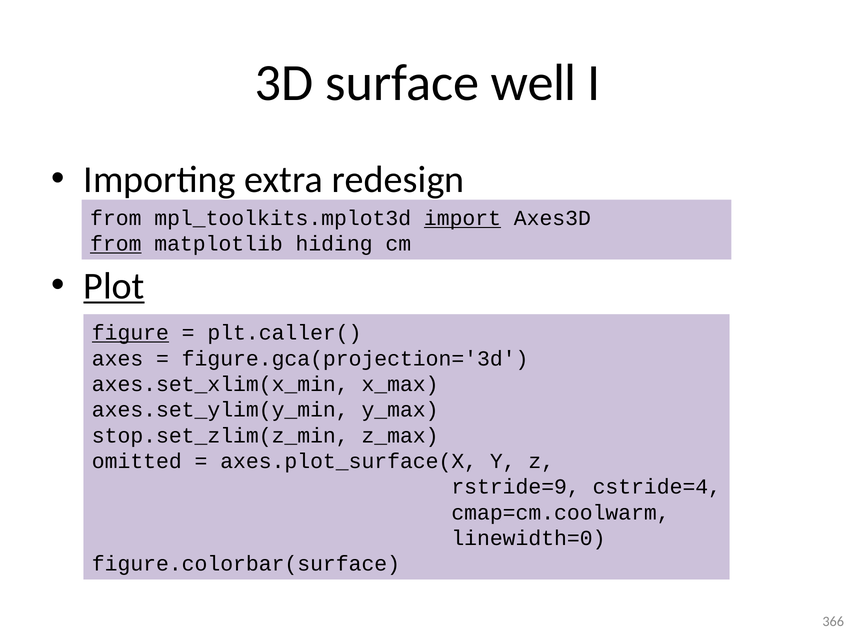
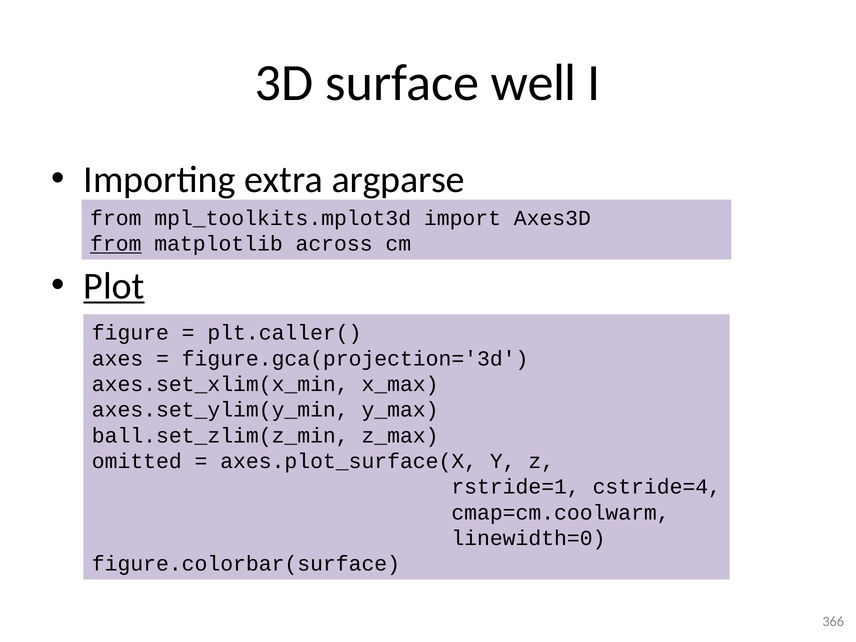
redesign: redesign -> argparse
import underline: present -> none
hiding: hiding -> across
figure underline: present -> none
stop.set_zlim(z_min: stop.set_zlim(z_min -> ball.set_zlim(z_min
rstride=9: rstride=9 -> rstride=1
